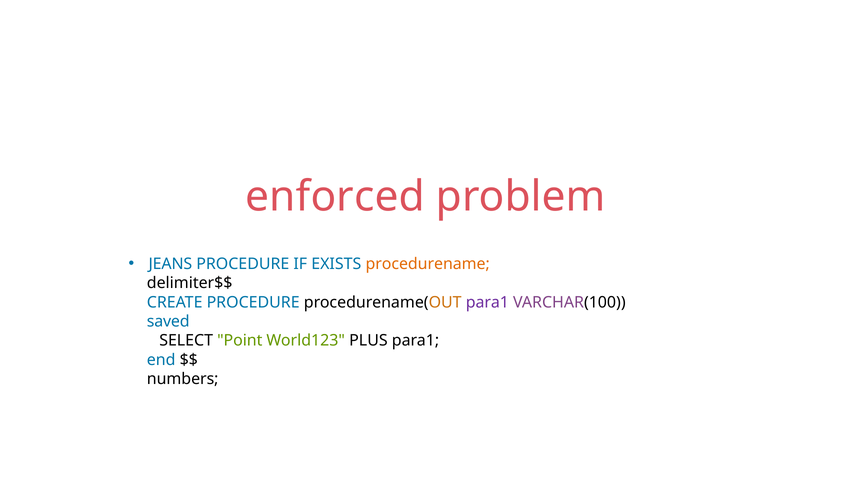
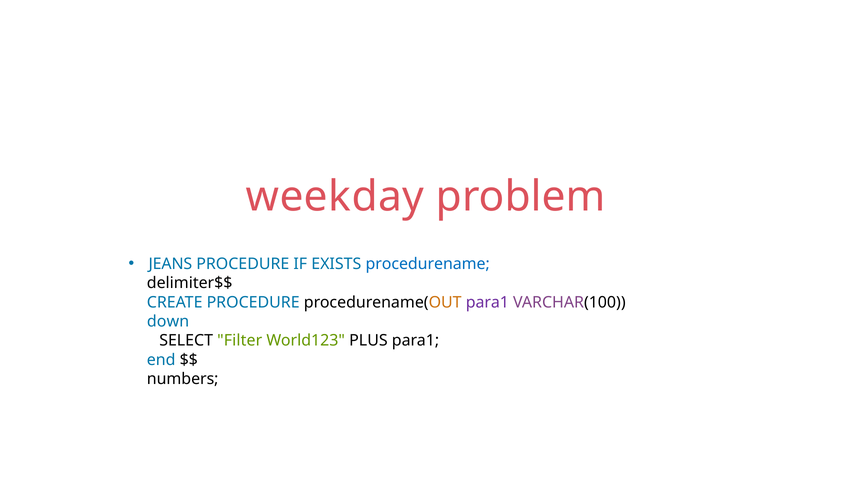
enforced: enforced -> weekday
procedurename colour: orange -> blue
saved: saved -> down
Point: Point -> Filter
